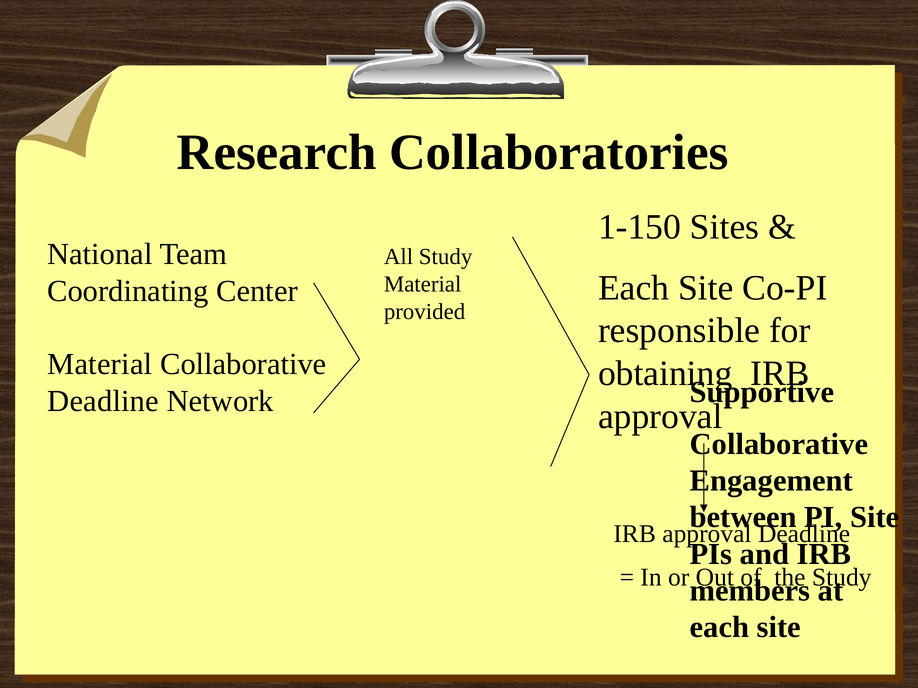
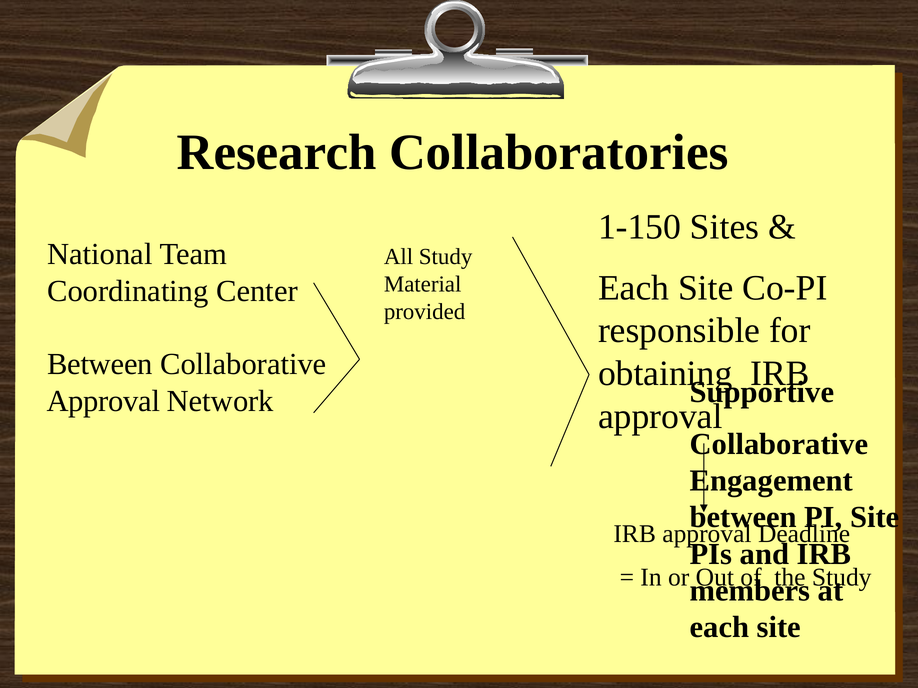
Material at (100, 365): Material -> Between
Deadline at (103, 401): Deadline -> Approval
